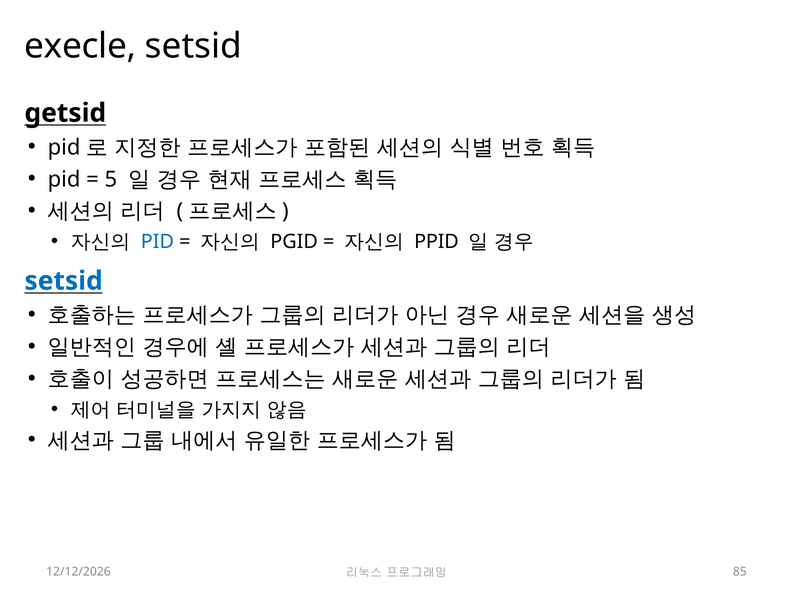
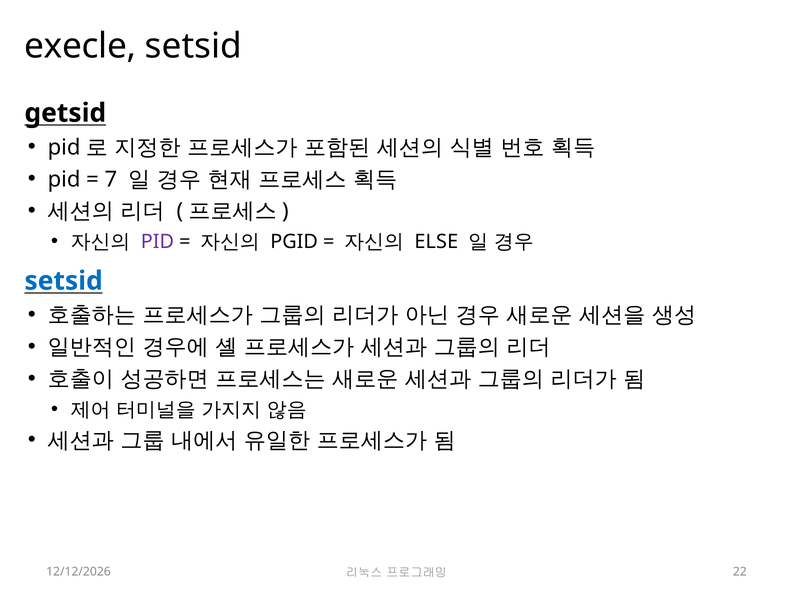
5: 5 -> 7
PID at (157, 242) colour: blue -> purple
PPID: PPID -> ELSE
85: 85 -> 22
